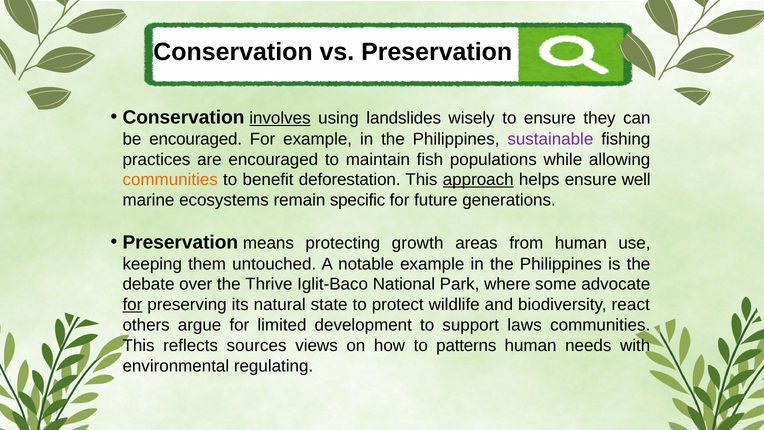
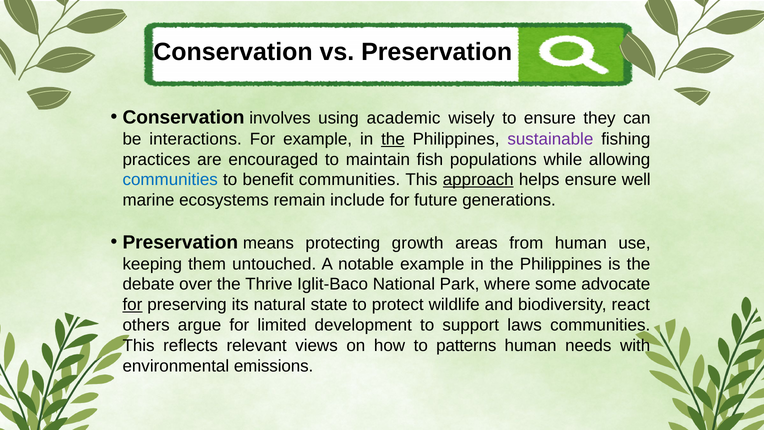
involves underline: present -> none
landslides: landslides -> academic
be encouraged: encouraged -> interactions
the at (393, 139) underline: none -> present
communities at (170, 180) colour: orange -> blue
benefit deforestation: deforestation -> communities
specific: specific -> include
sources: sources -> relevant
regulating: regulating -> emissions
